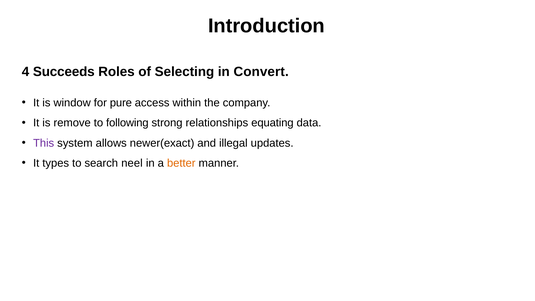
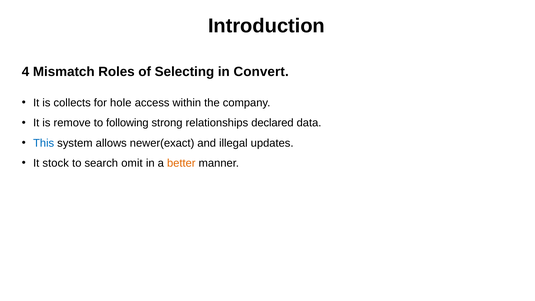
Succeeds: Succeeds -> Mismatch
window: window -> collects
pure: pure -> hole
equating: equating -> declared
This colour: purple -> blue
types: types -> stock
neel: neel -> omit
